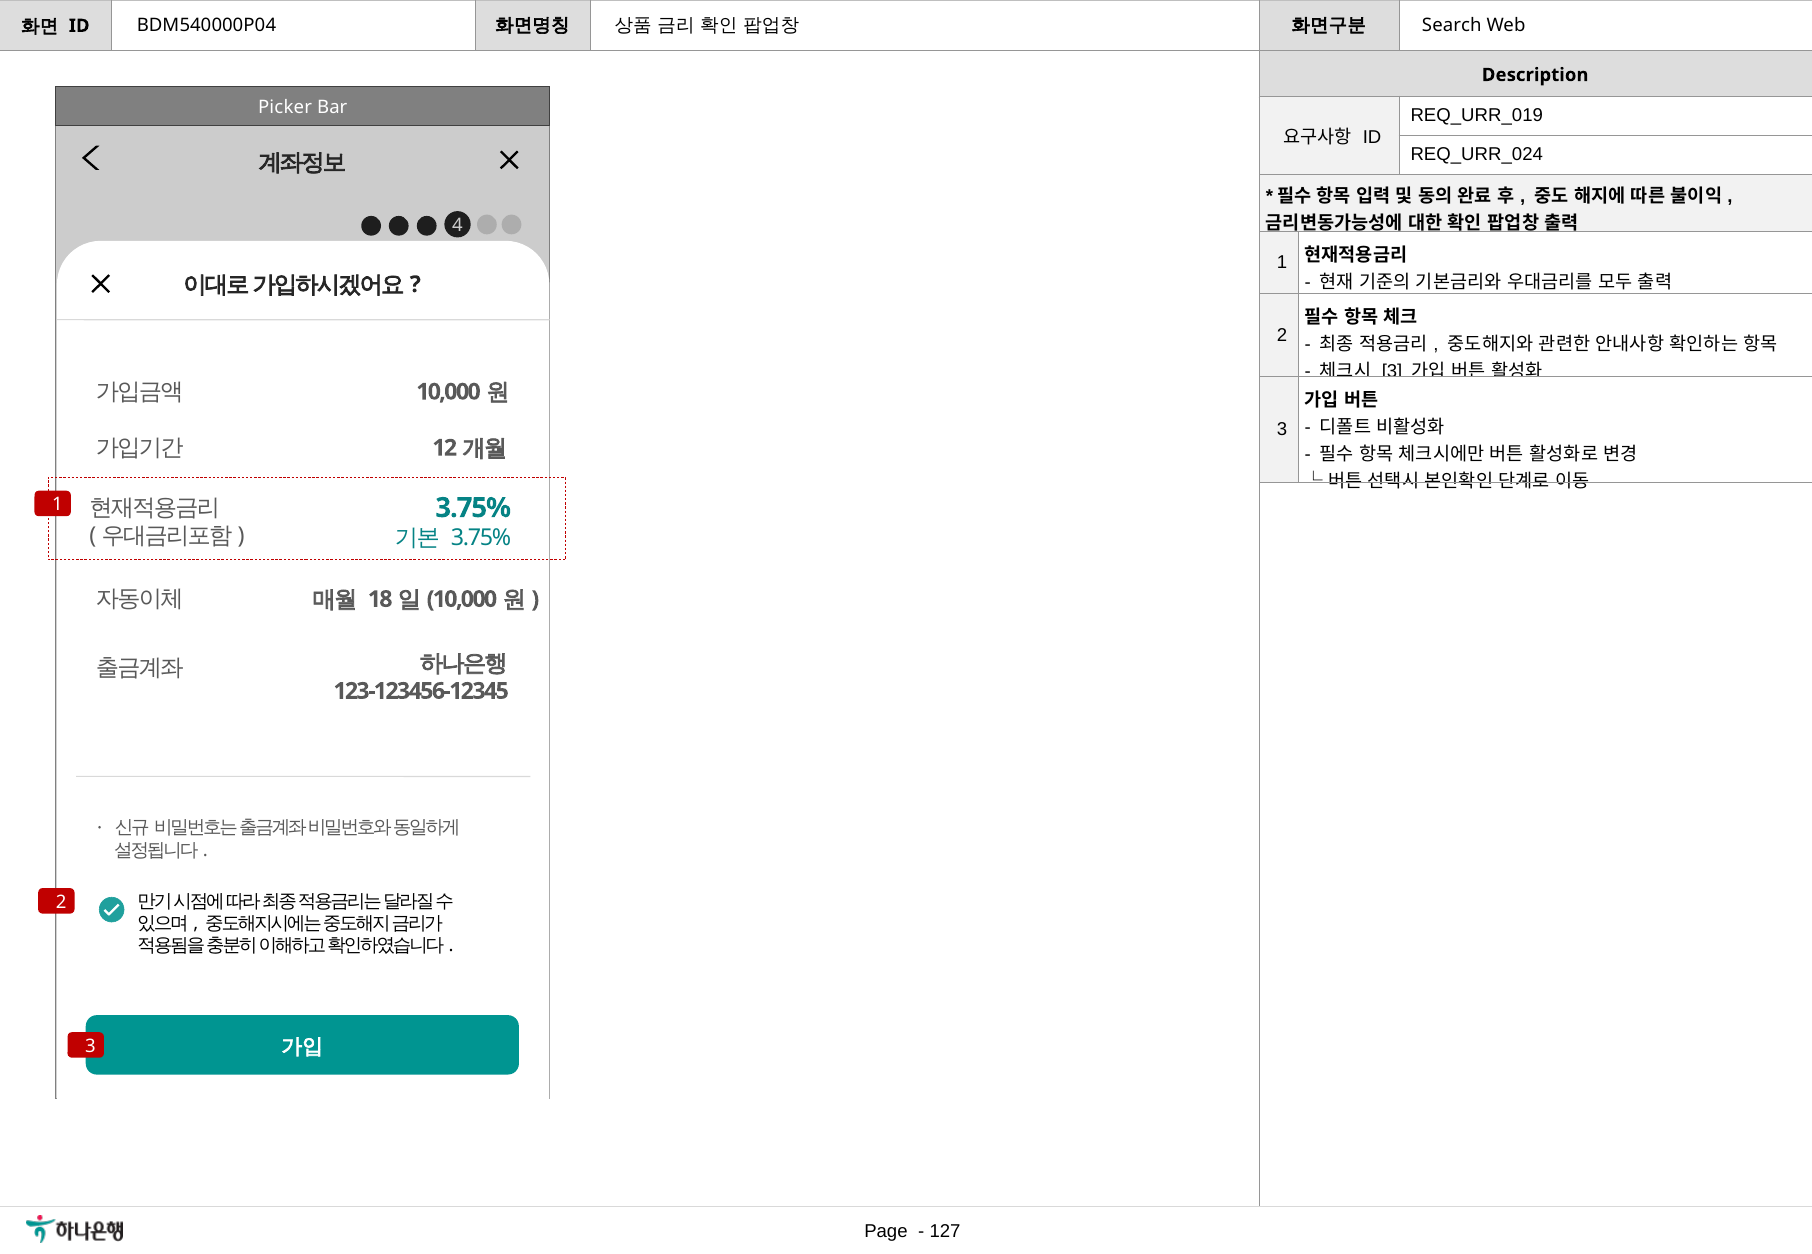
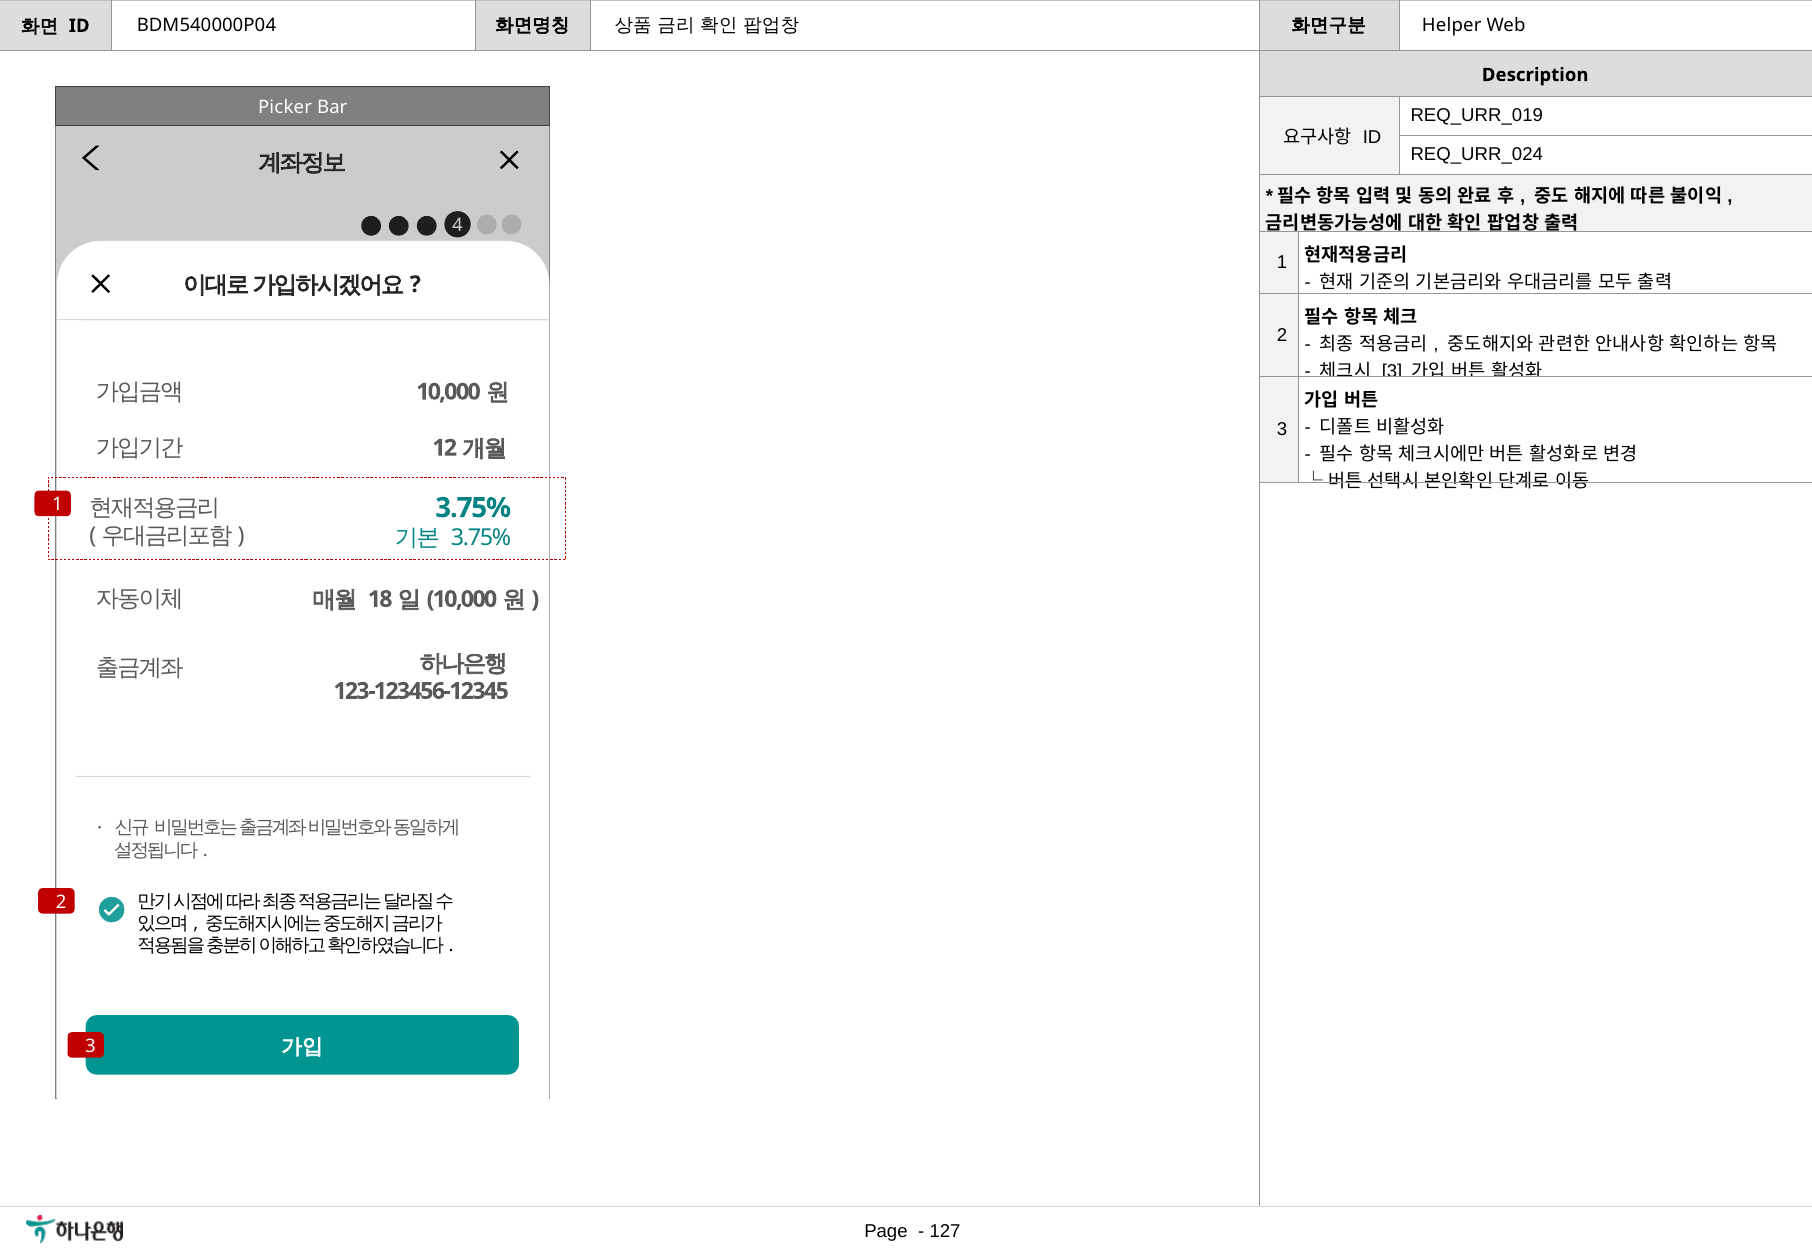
Search: Search -> Helper
